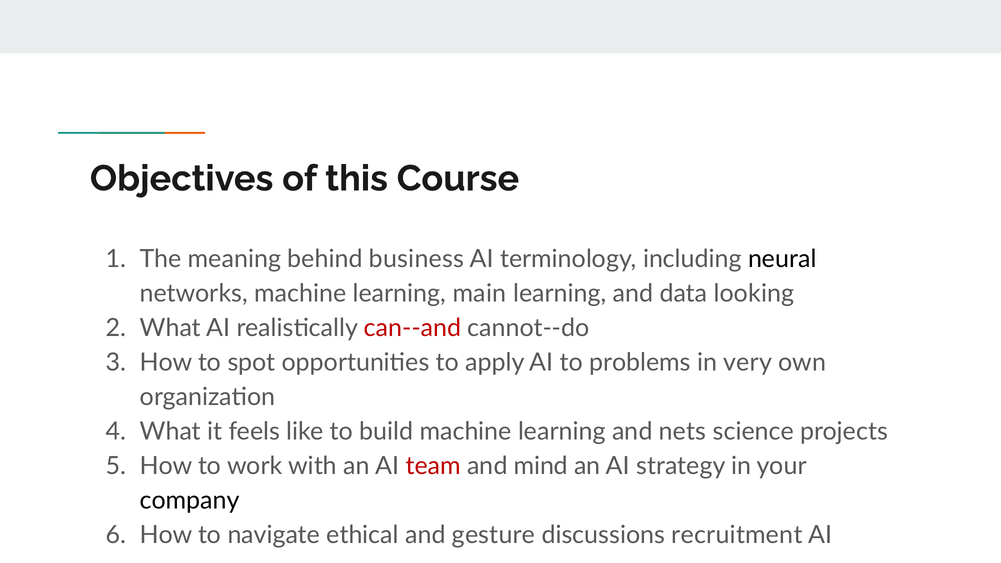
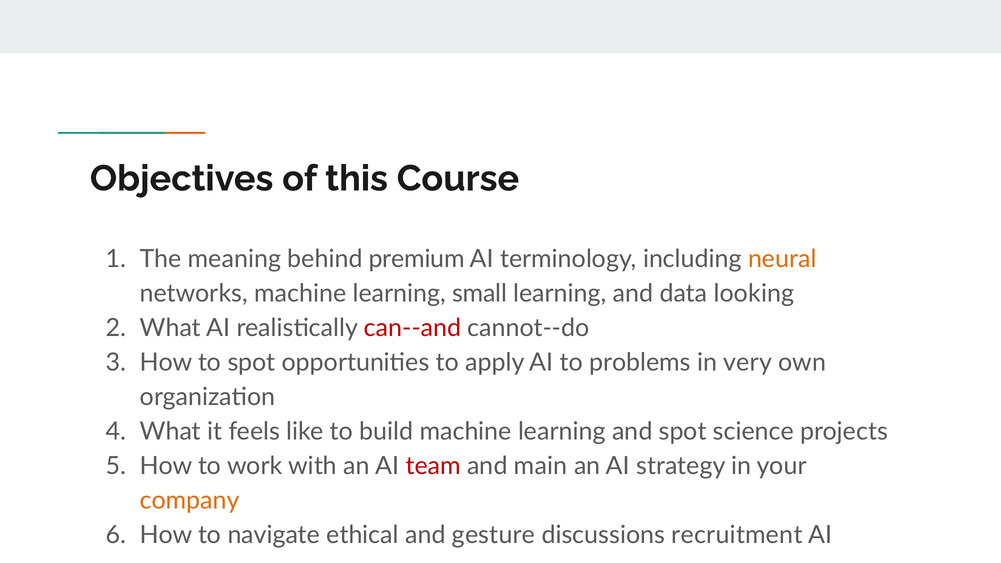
business: business -> premium
neural colour: black -> orange
main: main -> small
and nets: nets -> spot
mind: mind -> main
company colour: black -> orange
